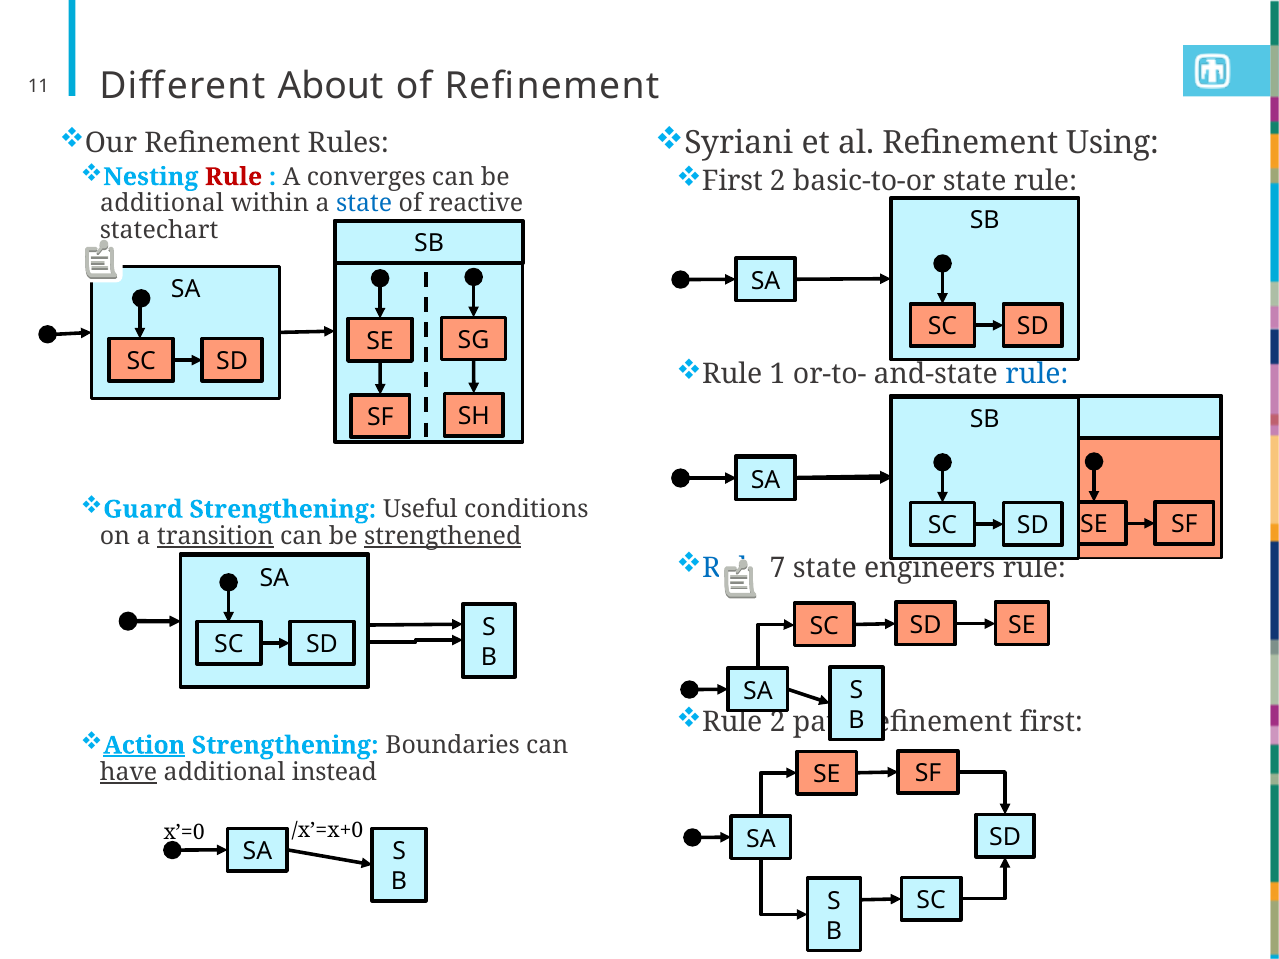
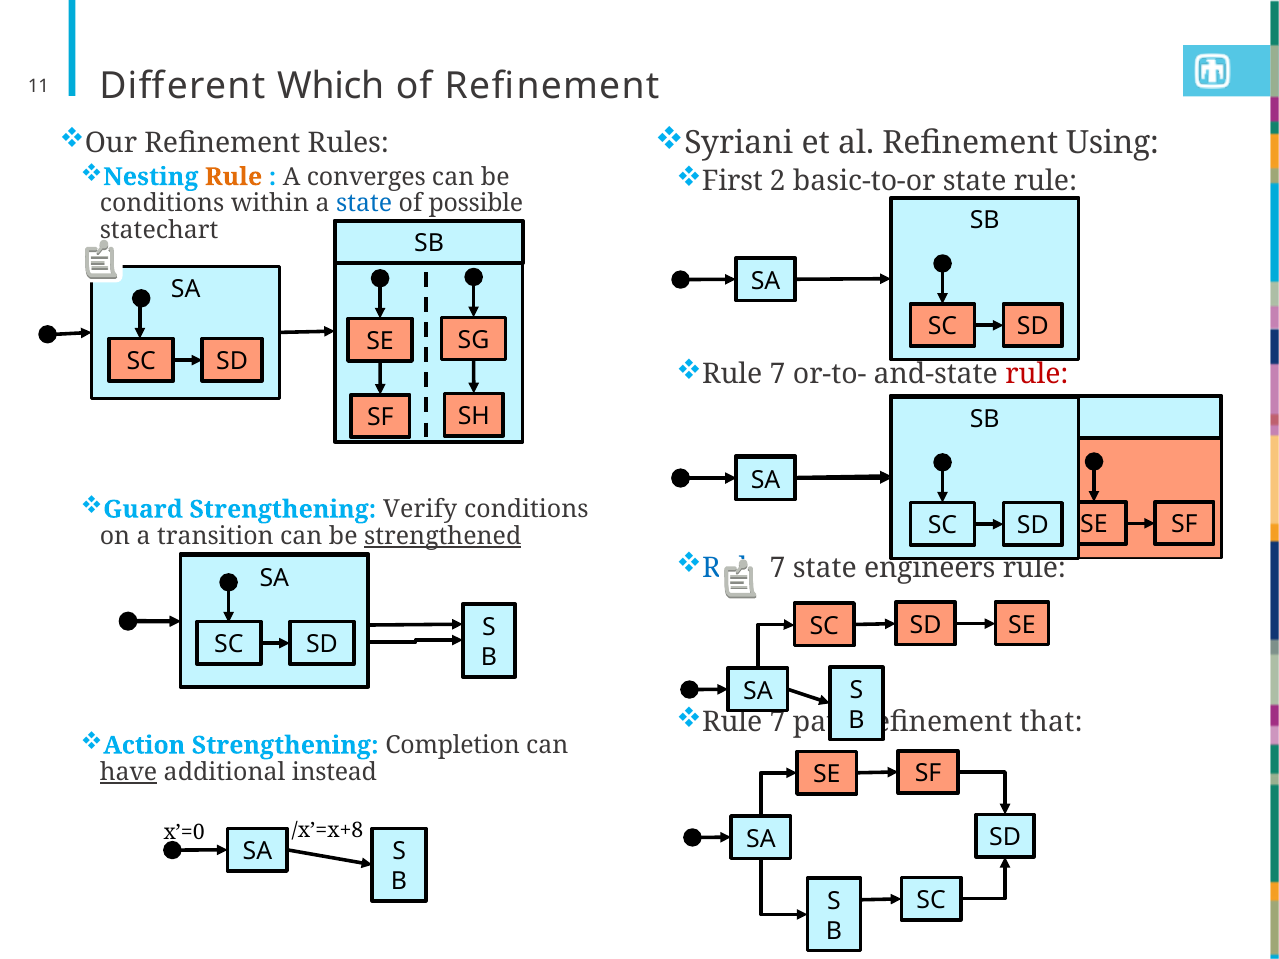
About: About -> Which
Rule at (234, 177) colour: red -> orange
additional at (162, 204): additional -> conditions
reactive: reactive -> possible
1 at (778, 375): 1 -> 7
rule at (1037, 375) colour: blue -> red
Useful: Useful -> Verify
transition underline: present -> none
2 at (778, 723): 2 -> 7
first at (1051, 723): first -> that
Action underline: present -> none
Boundaries: Boundaries -> Completion
/x’=x+0: /x’=x+0 -> /x’=x+8
